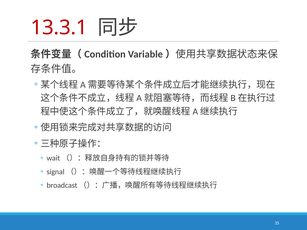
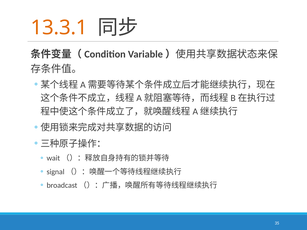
13.3.1 colour: red -> orange
